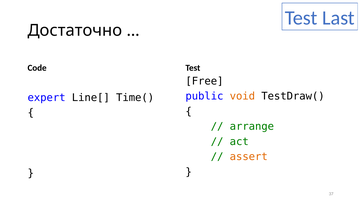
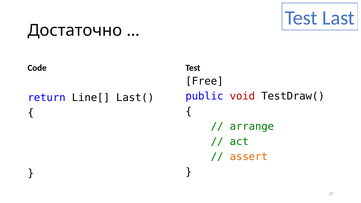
void colour: orange -> red
expert: expert -> return
Time(: Time( -> Last(
